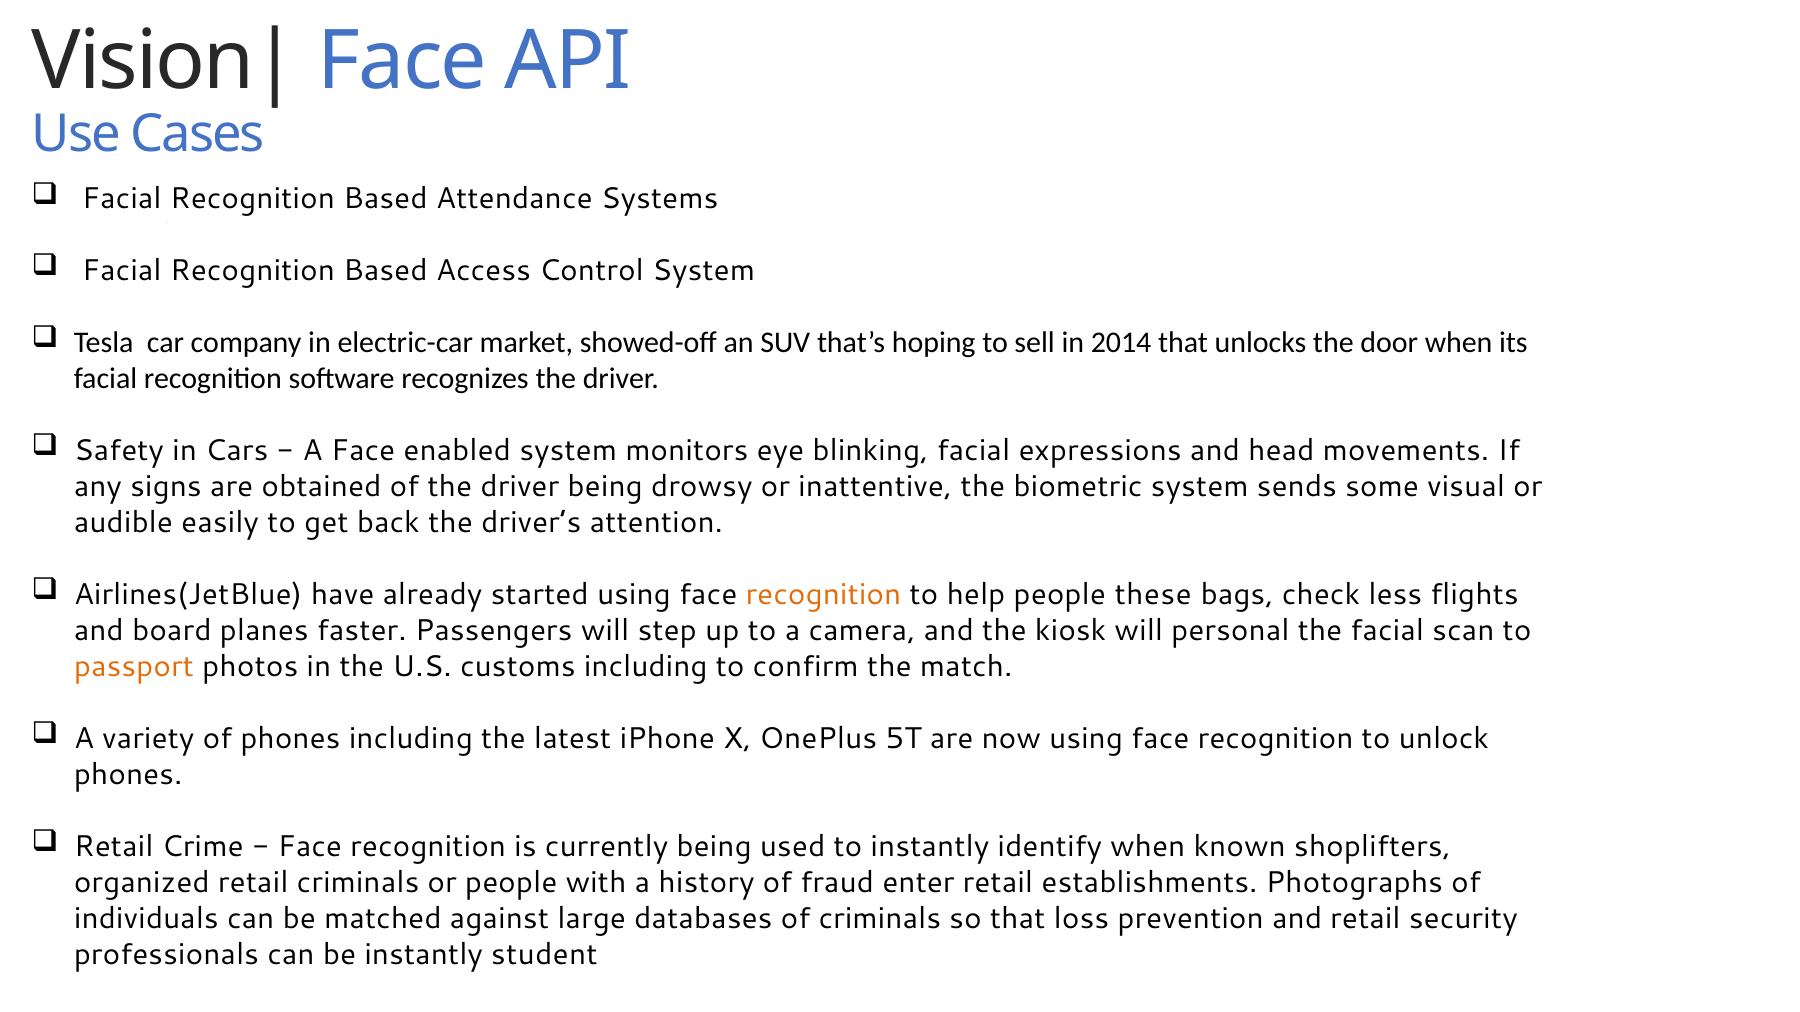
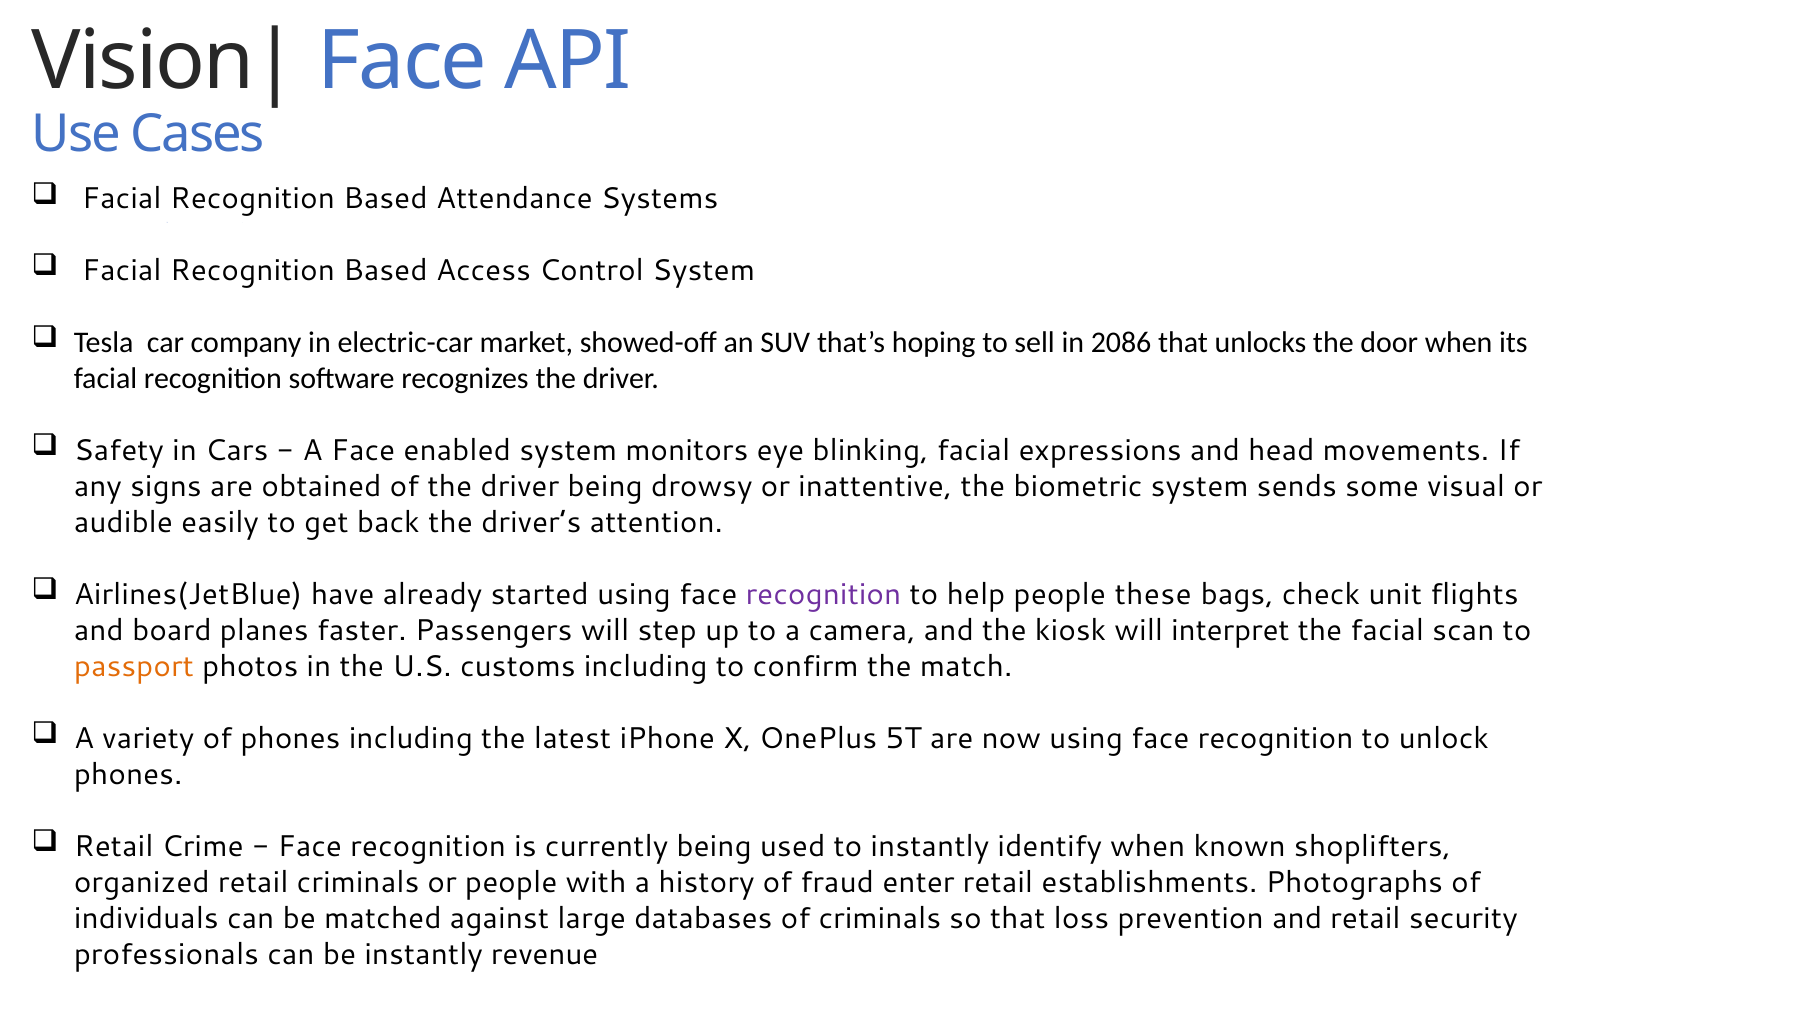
2014: 2014 -> 2086
recognition at (823, 595) colour: orange -> purple
less: less -> unit
personal: personal -> interpret
student: student -> revenue
